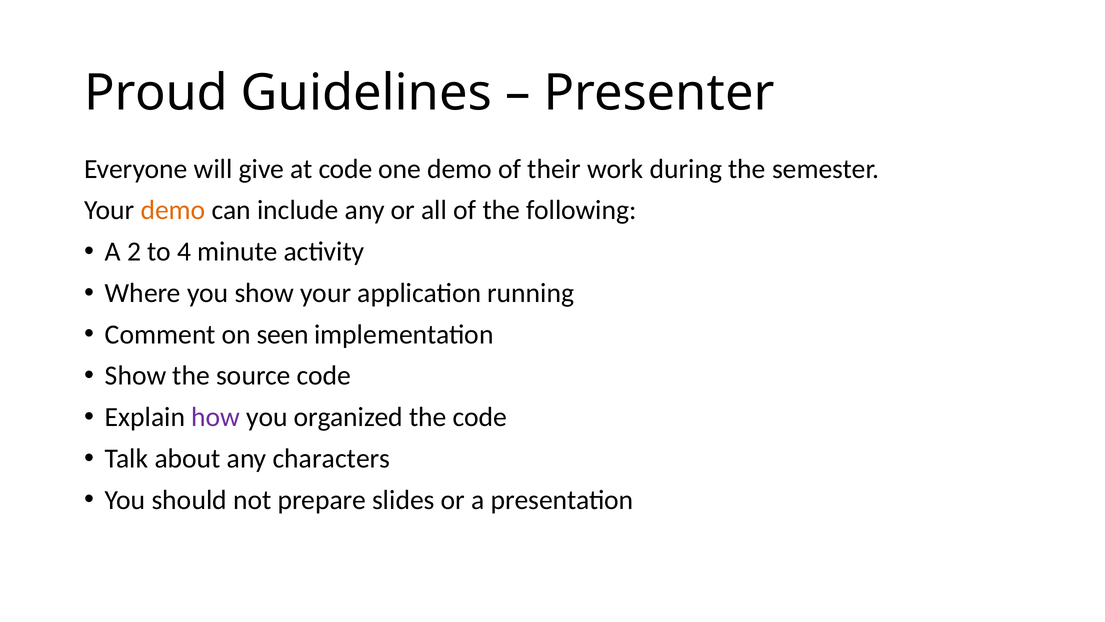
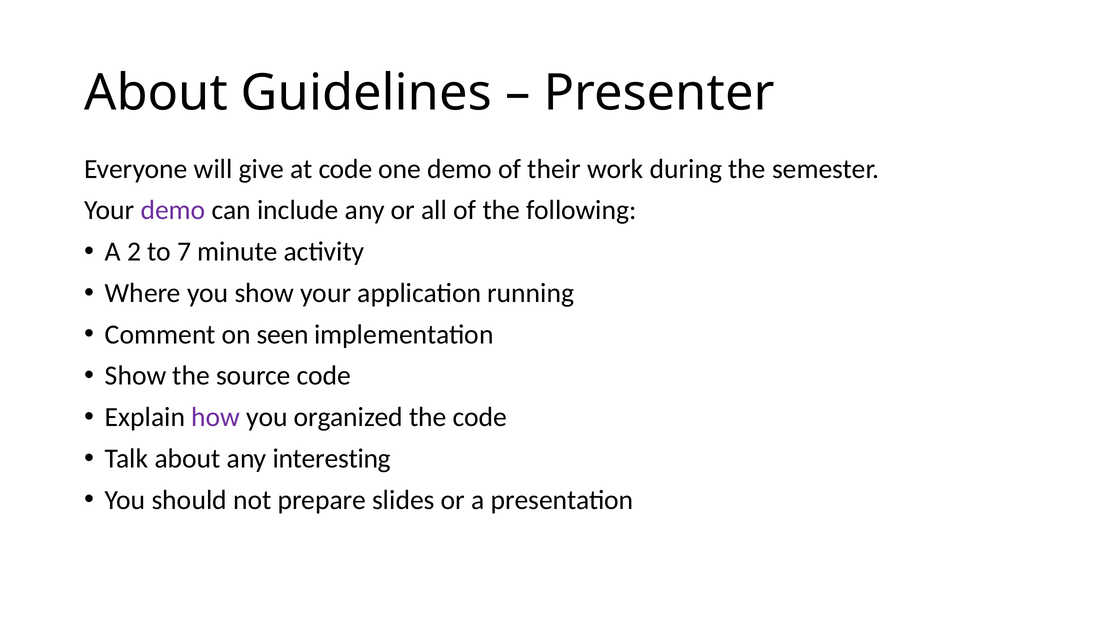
Proud at (156, 93): Proud -> About
demo at (173, 210) colour: orange -> purple
4: 4 -> 7
characters: characters -> interesting
